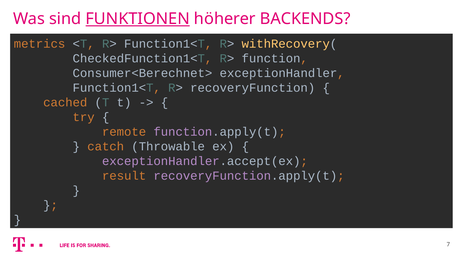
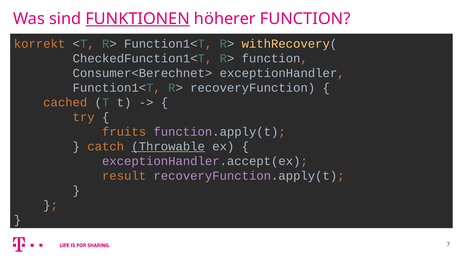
höherer BACKENDS: BACKENDS -> FUNCTION
metrics: metrics -> korrekt
remote: remote -> fruits
Throwable underline: none -> present
